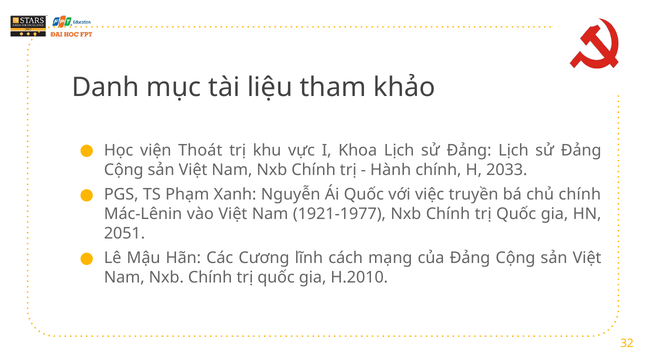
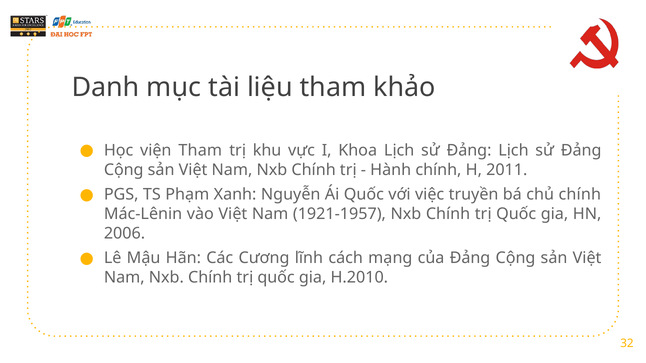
viện Thoát: Thoát -> Tham
2033: 2033 -> 2011
1921-1977: 1921-1977 -> 1921-1957
2051: 2051 -> 2006
